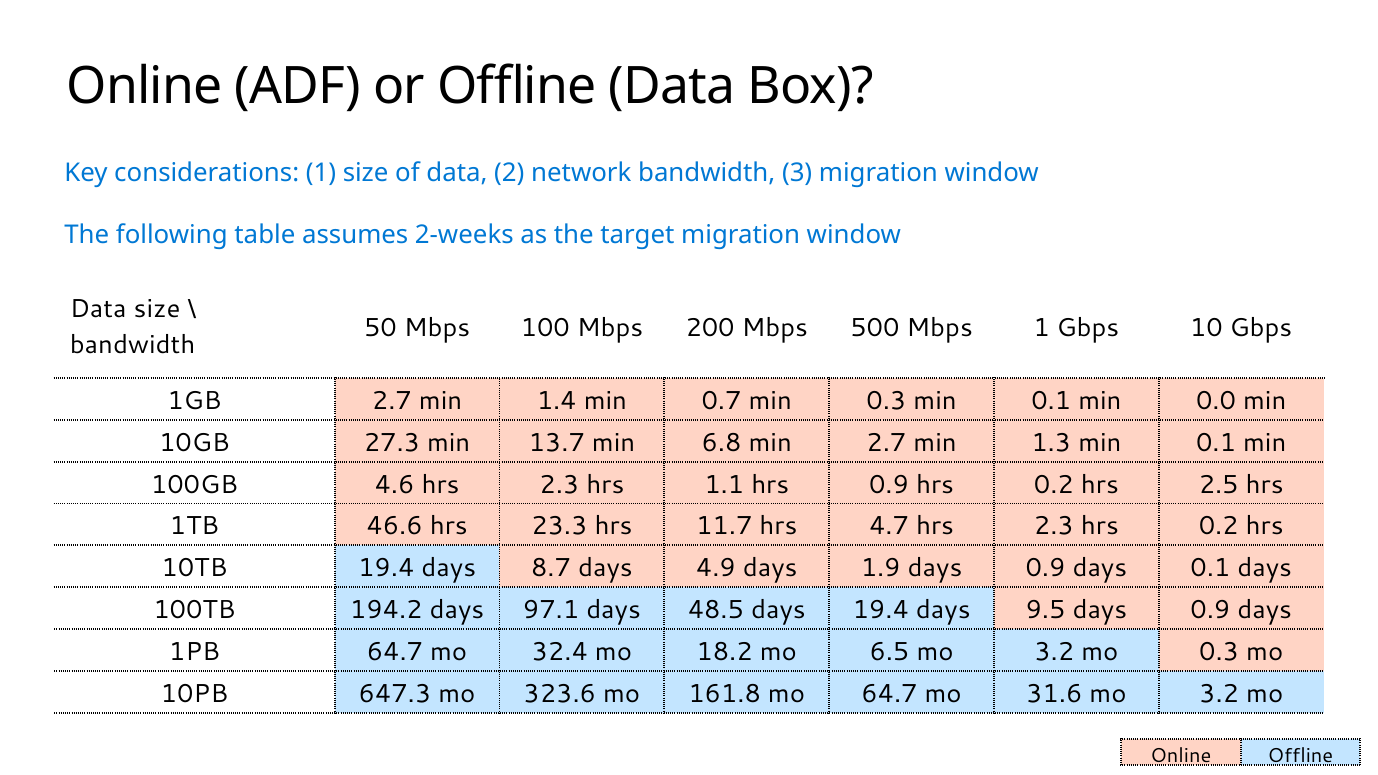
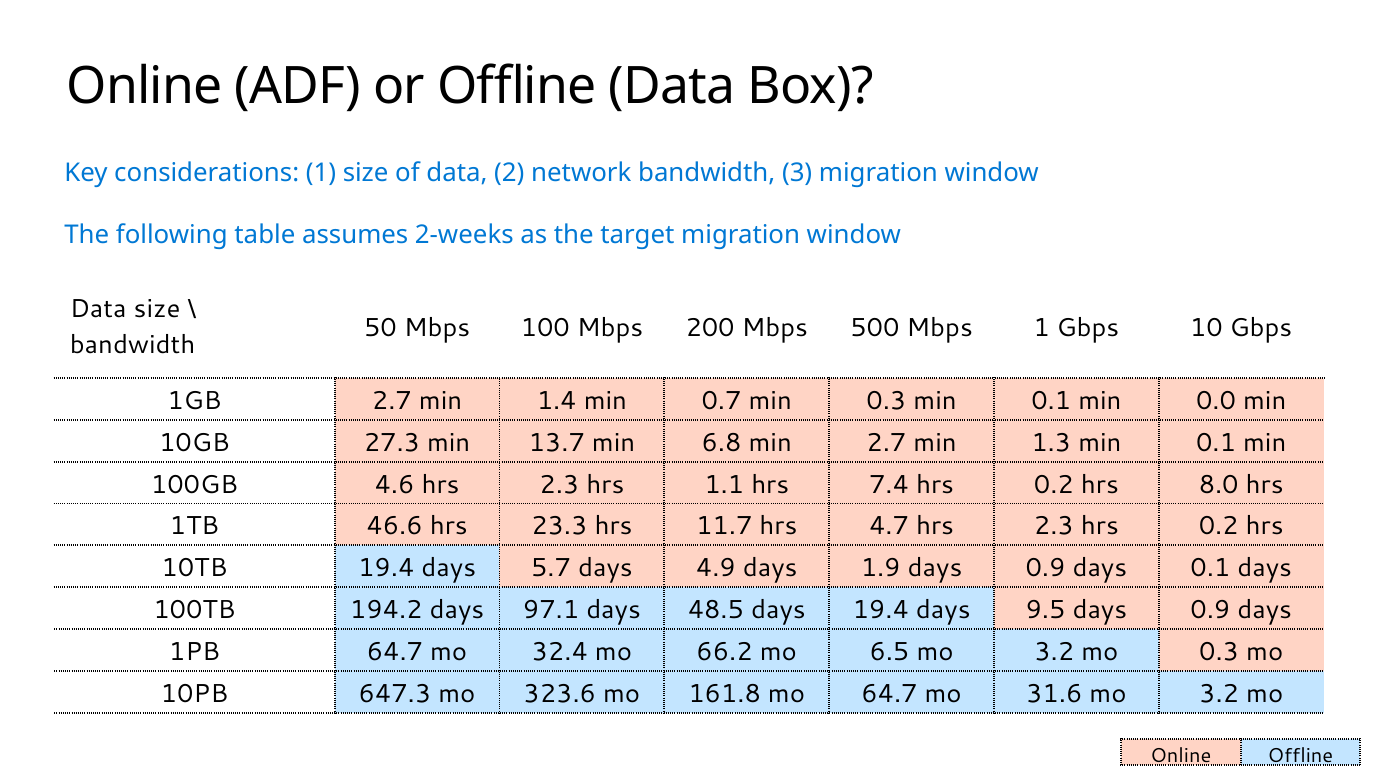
hrs 0.9: 0.9 -> 7.4
2.5: 2.5 -> 8.0
8.7: 8.7 -> 5.7
18.2: 18.2 -> 66.2
